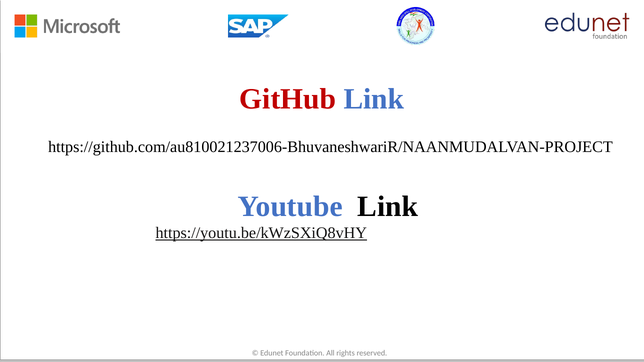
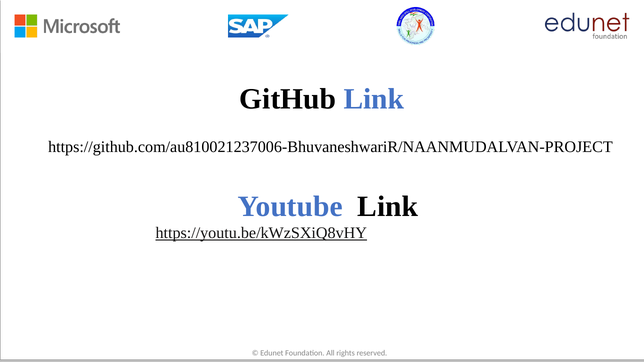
GitHub colour: red -> black
